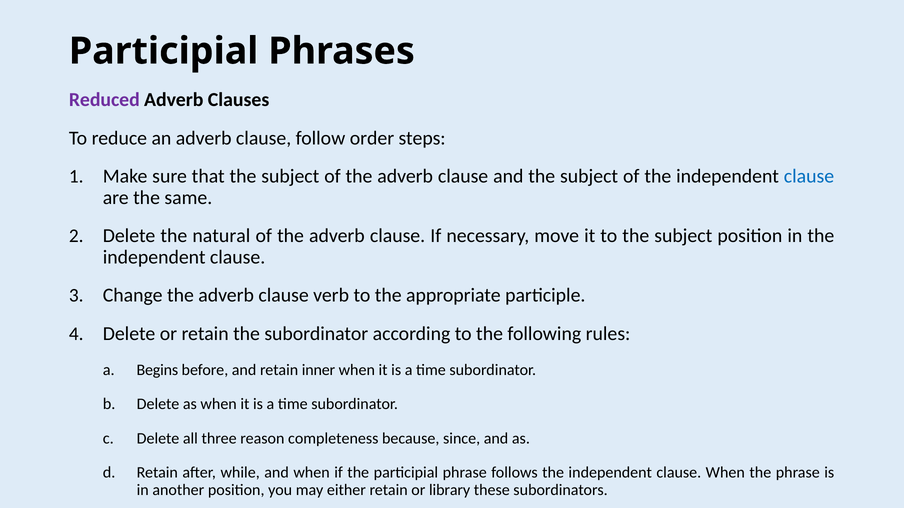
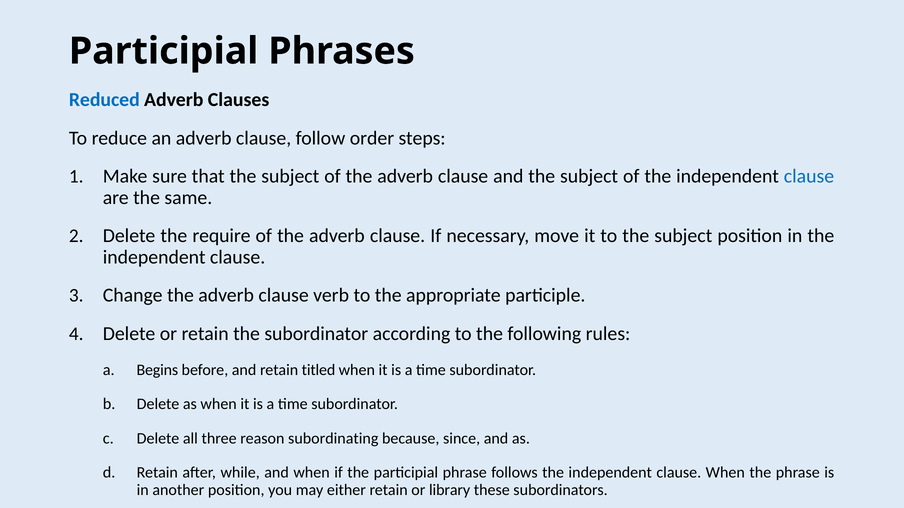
Reduced colour: purple -> blue
natural: natural -> require
inner: inner -> titled
completeness: completeness -> subordinating
